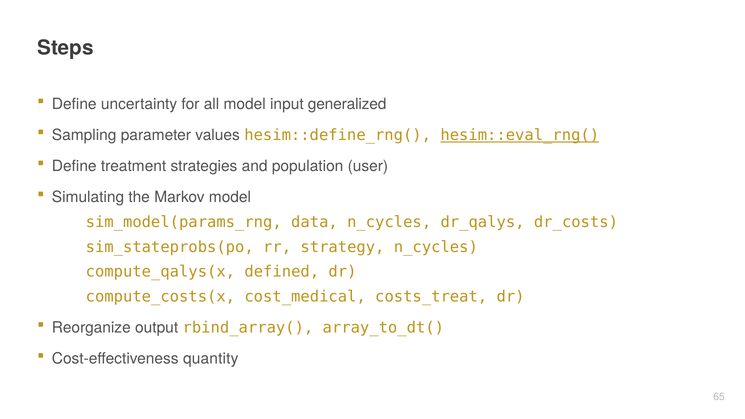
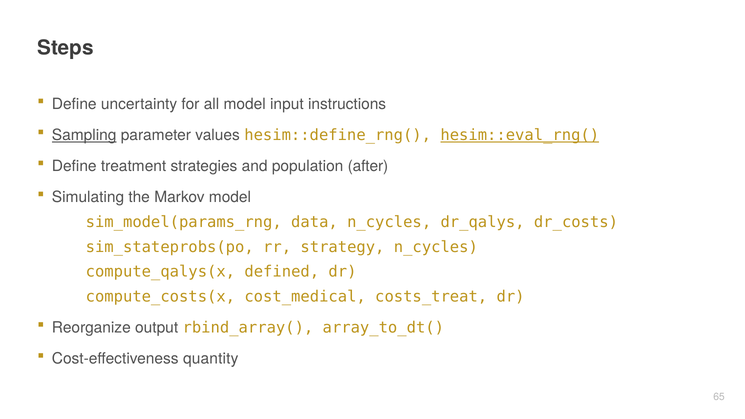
generalized: generalized -> instructions
Sampling underline: none -> present
user: user -> after
